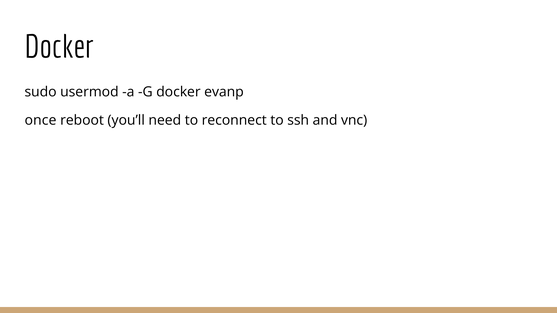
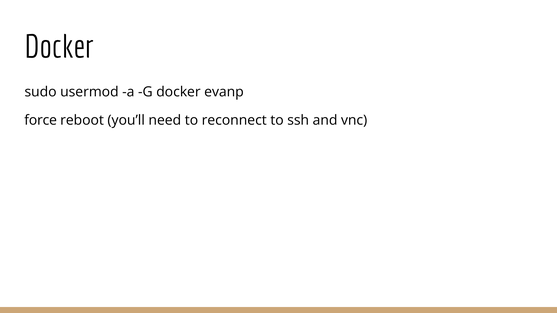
once: once -> force
